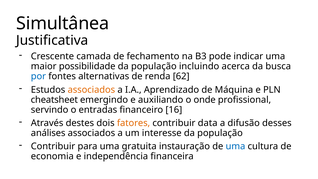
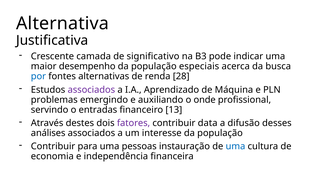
Simultânea: Simultânea -> Alternativa
fechamento: fechamento -> significativo
possibilidade: possibilidade -> desempenho
incluindo: incluindo -> especiais
62: 62 -> 28
associados at (91, 90) colour: orange -> purple
cheatsheet: cheatsheet -> problemas
16: 16 -> 13
fatores colour: orange -> purple
gratuita: gratuita -> pessoas
